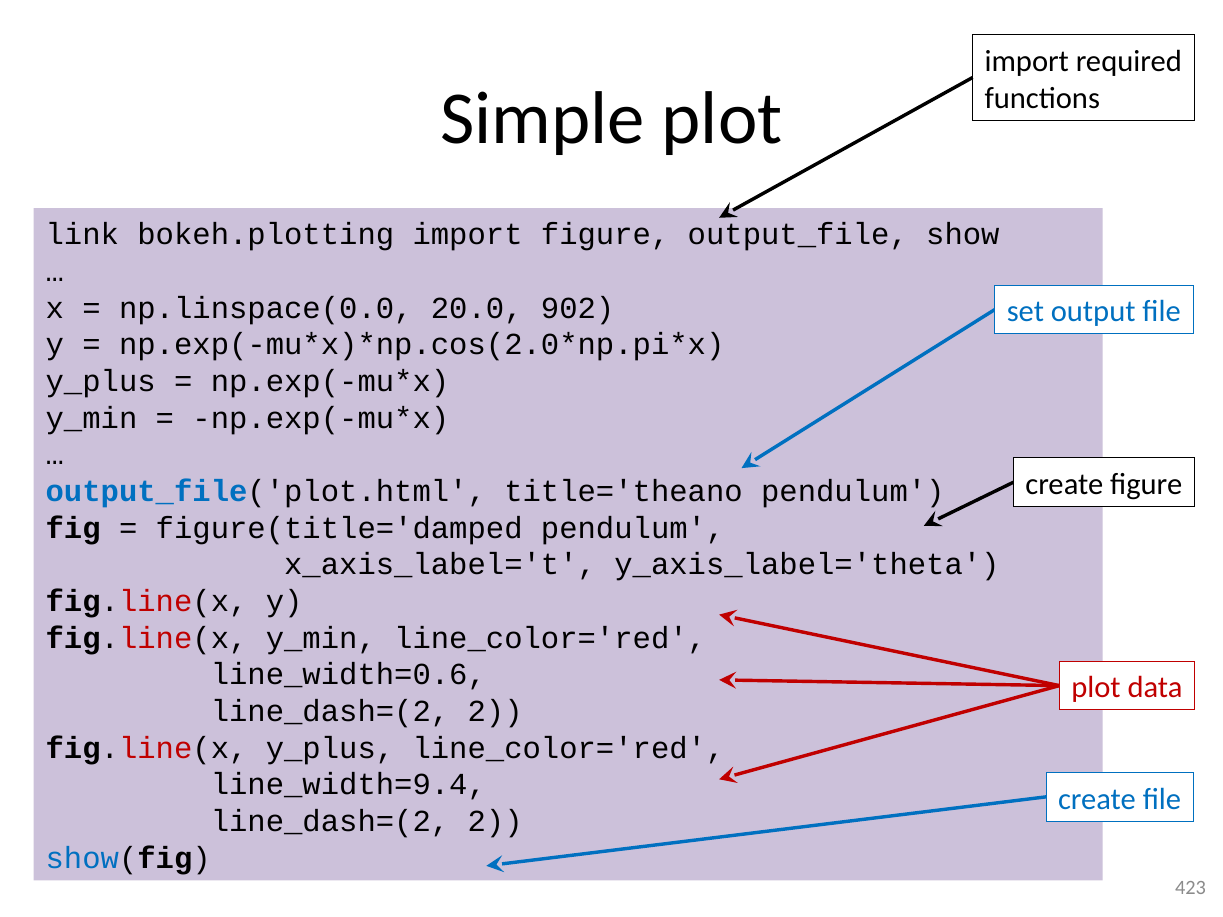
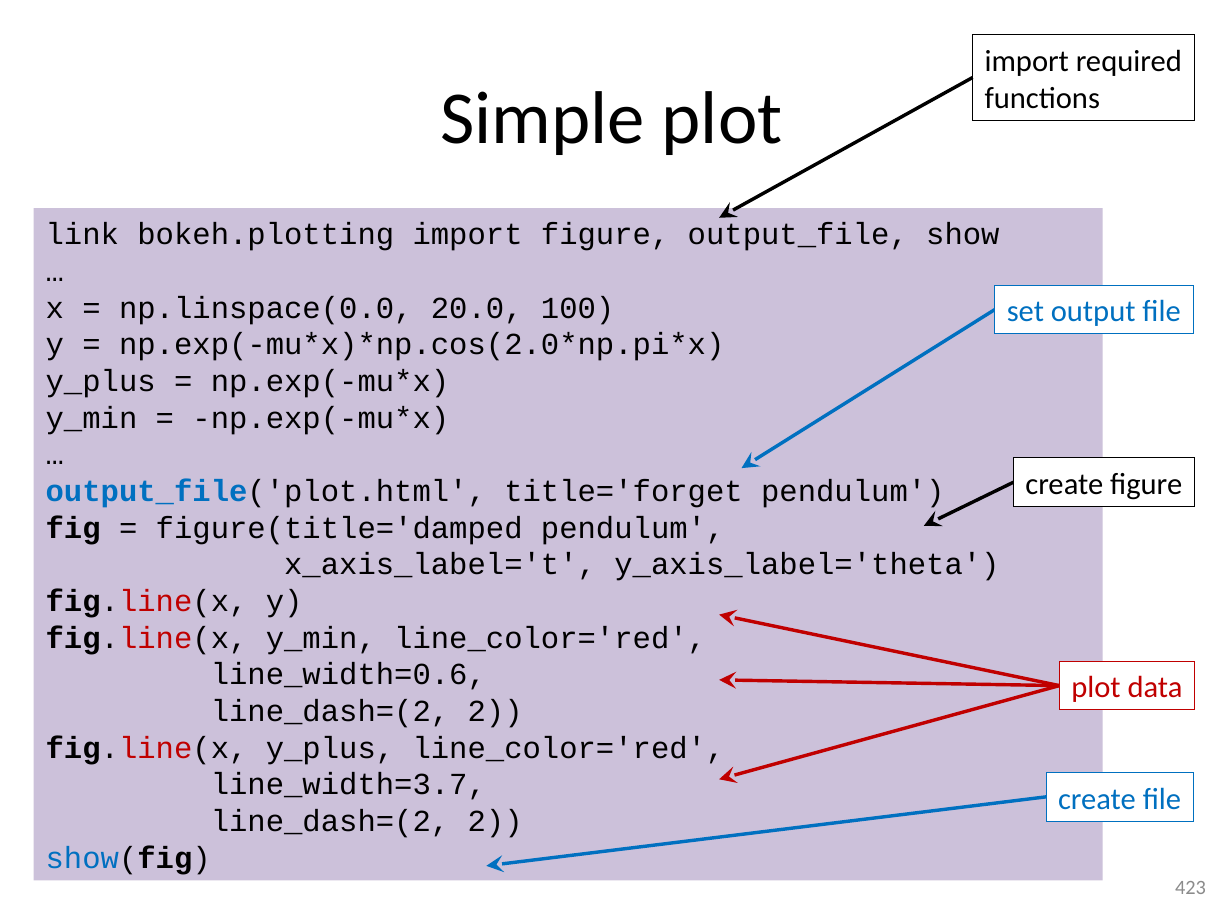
902: 902 -> 100
title='theano: title='theano -> title='forget
line_width=9.4: line_width=9.4 -> line_width=3.7
